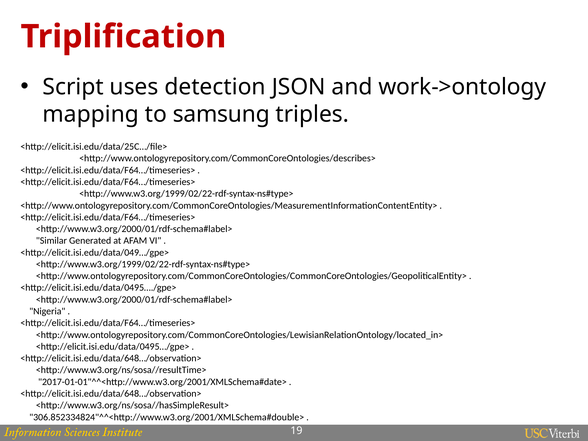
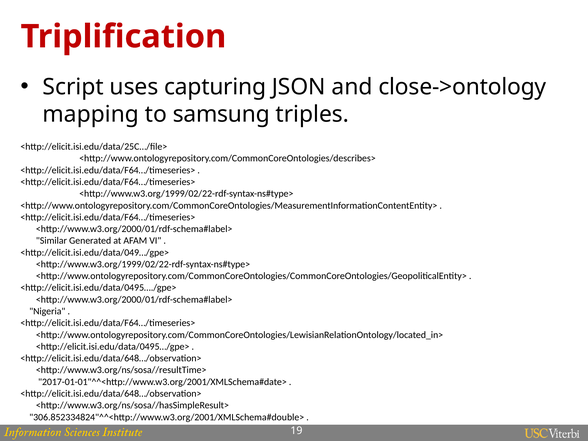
detection: detection -> capturing
work->ontology: work->ontology -> close->ontology
